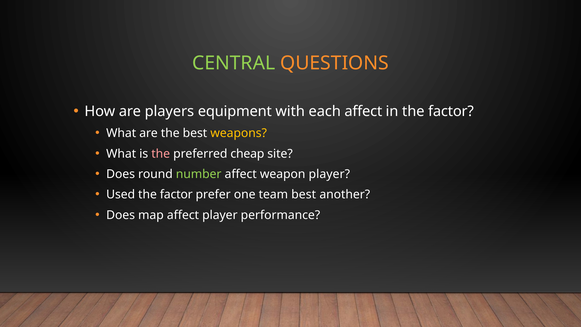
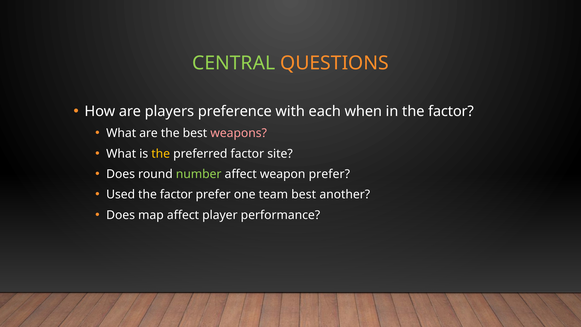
equipment: equipment -> preference
each affect: affect -> when
weapons colour: yellow -> pink
the at (161, 154) colour: pink -> yellow
preferred cheap: cheap -> factor
weapon player: player -> prefer
